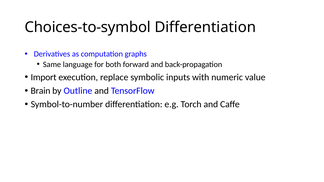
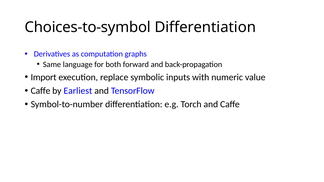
Brain at (41, 91): Brain -> Caffe
Outline: Outline -> Earliest
